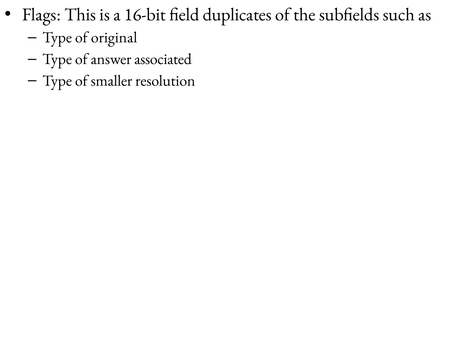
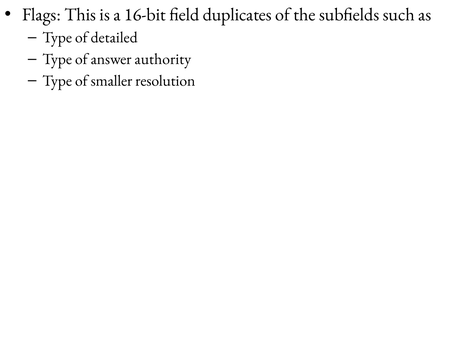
original: original -> detailed
associated: associated -> authority
